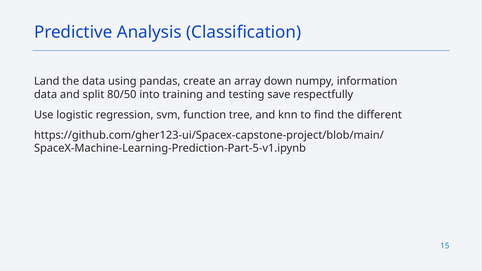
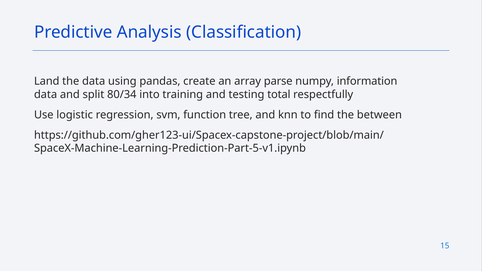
down: down -> parse
80/50: 80/50 -> 80/34
save: save -> total
different: different -> between
